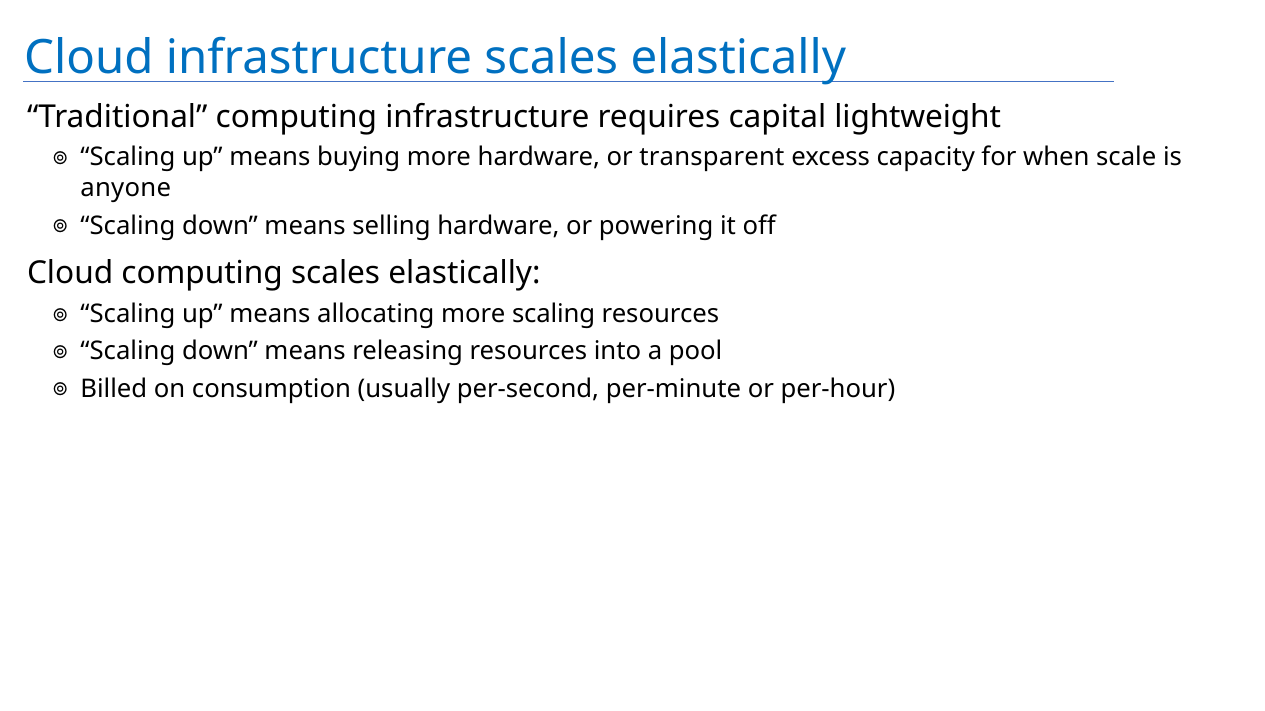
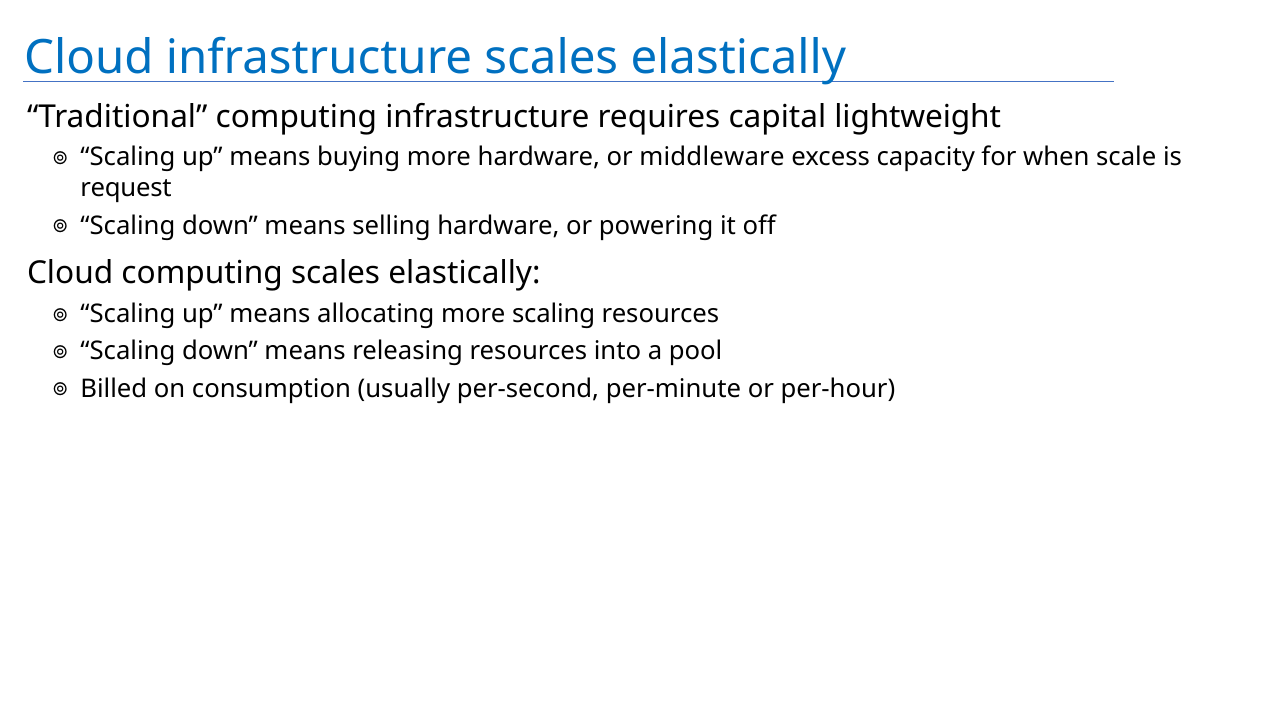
transparent: transparent -> middleware
anyone: anyone -> request
